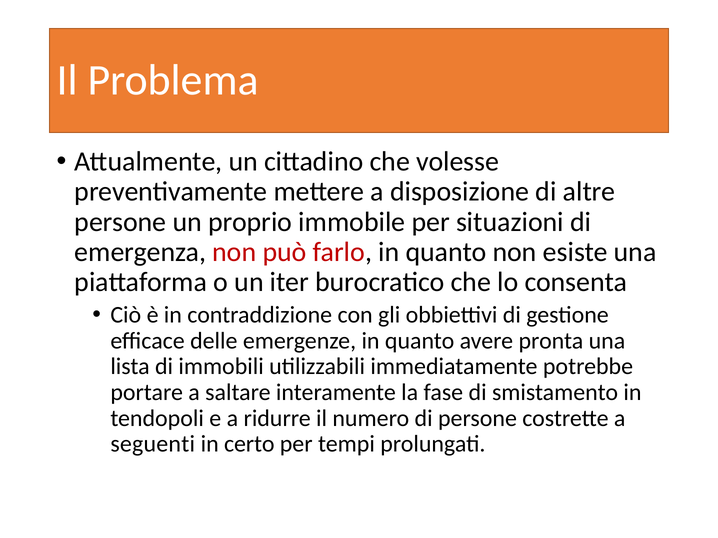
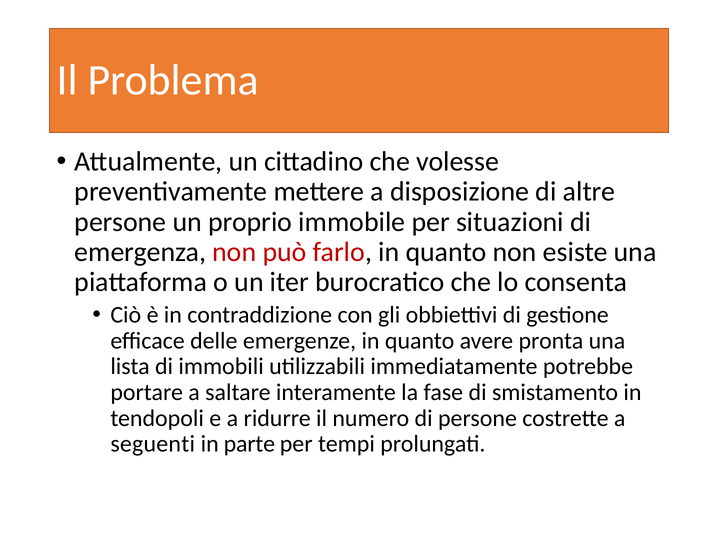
certo: certo -> parte
